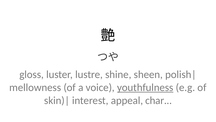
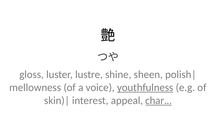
char underline: none -> present
